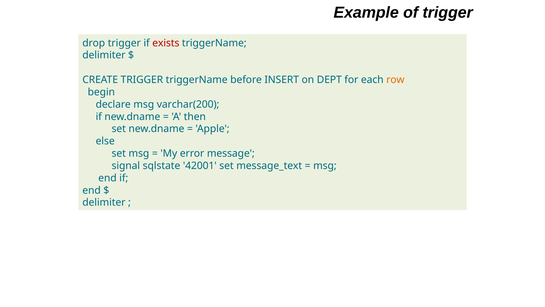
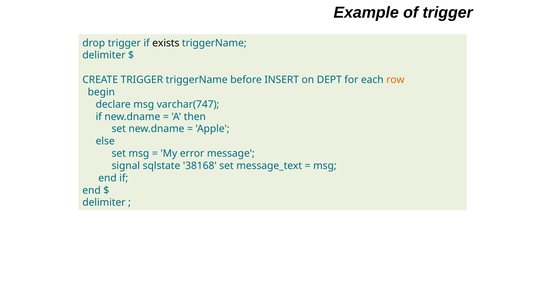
exists colour: red -> black
varchar(200: varchar(200 -> varchar(747
42001: 42001 -> 38168
